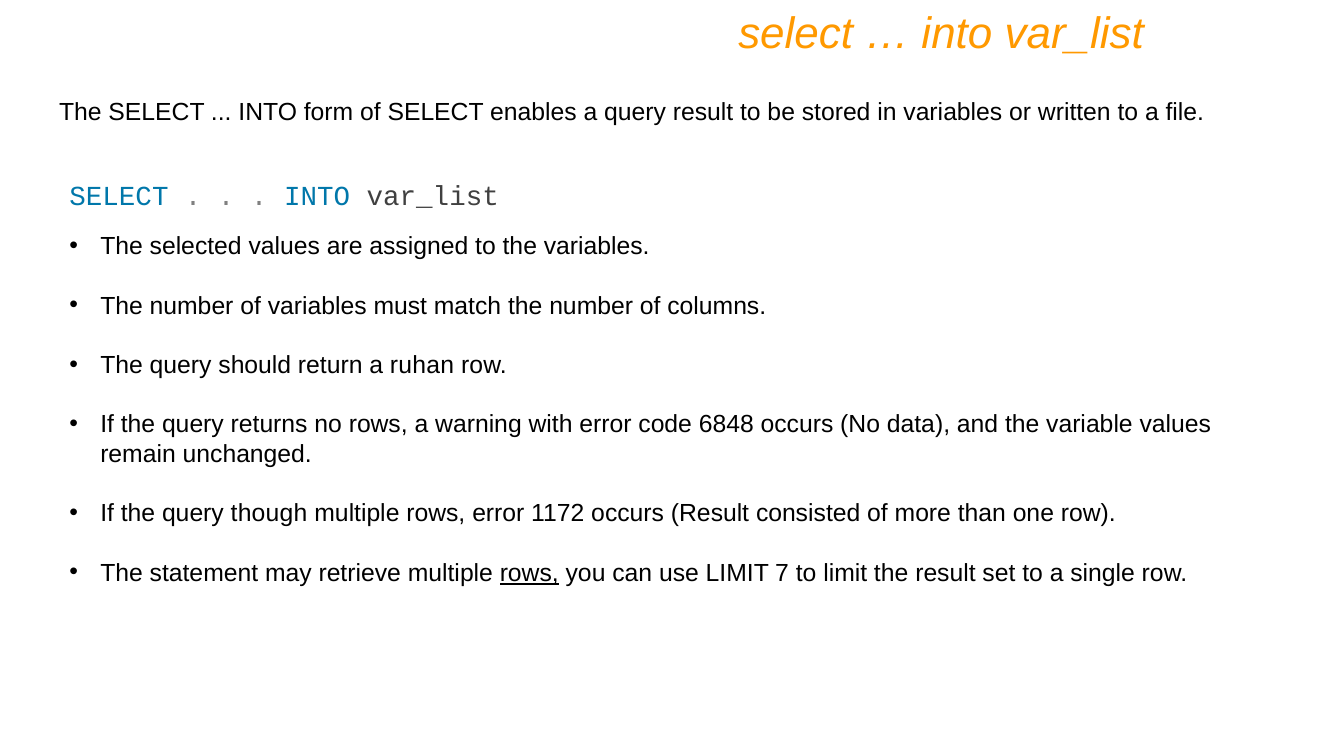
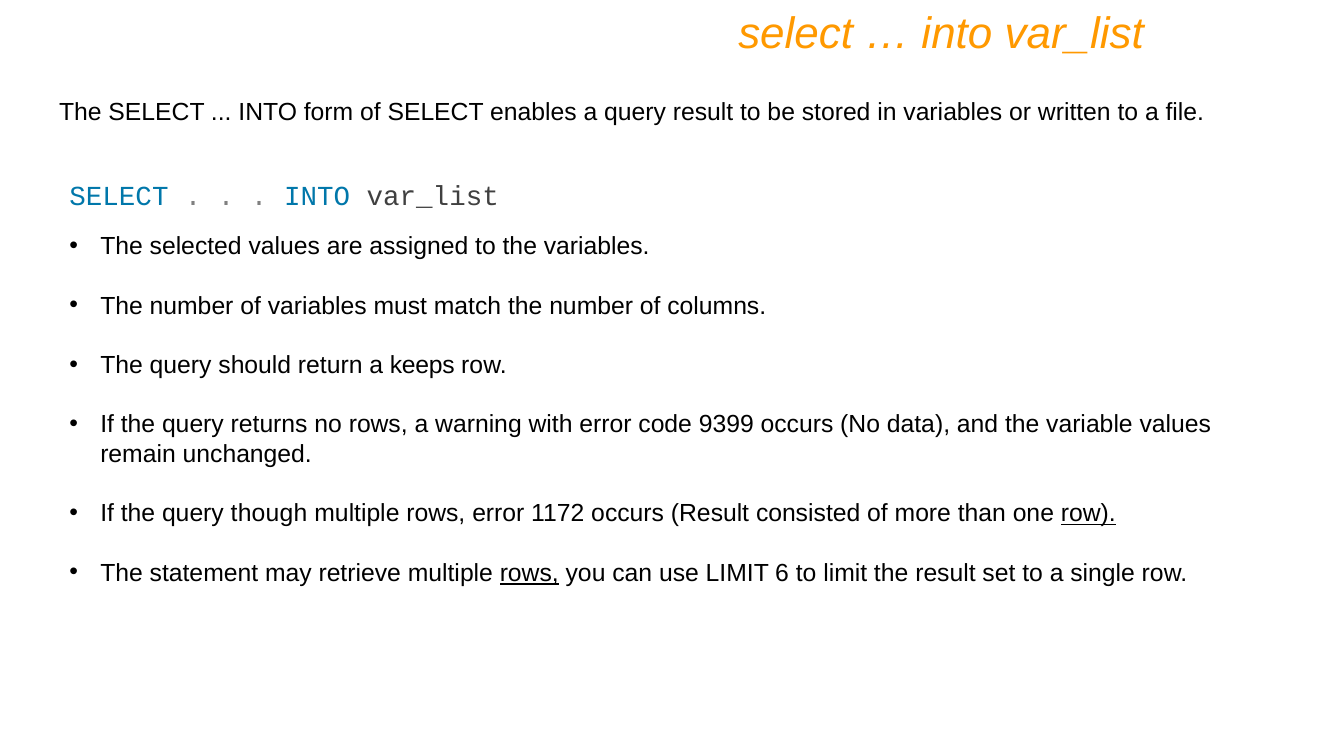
ruhan: ruhan -> keeps
6848: 6848 -> 9399
row at (1088, 514) underline: none -> present
7: 7 -> 6
